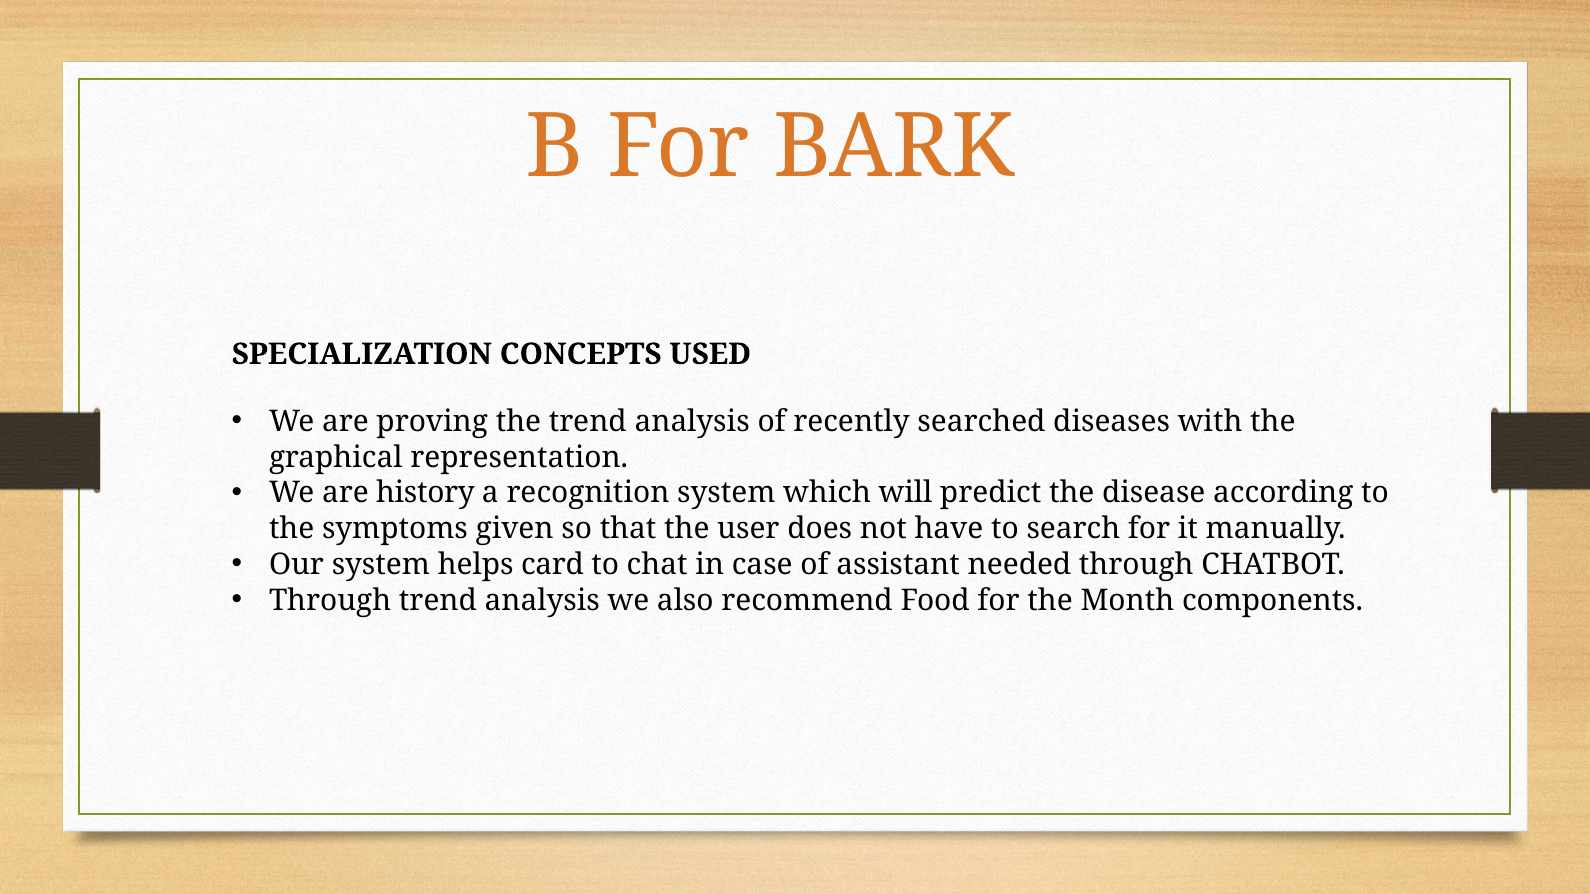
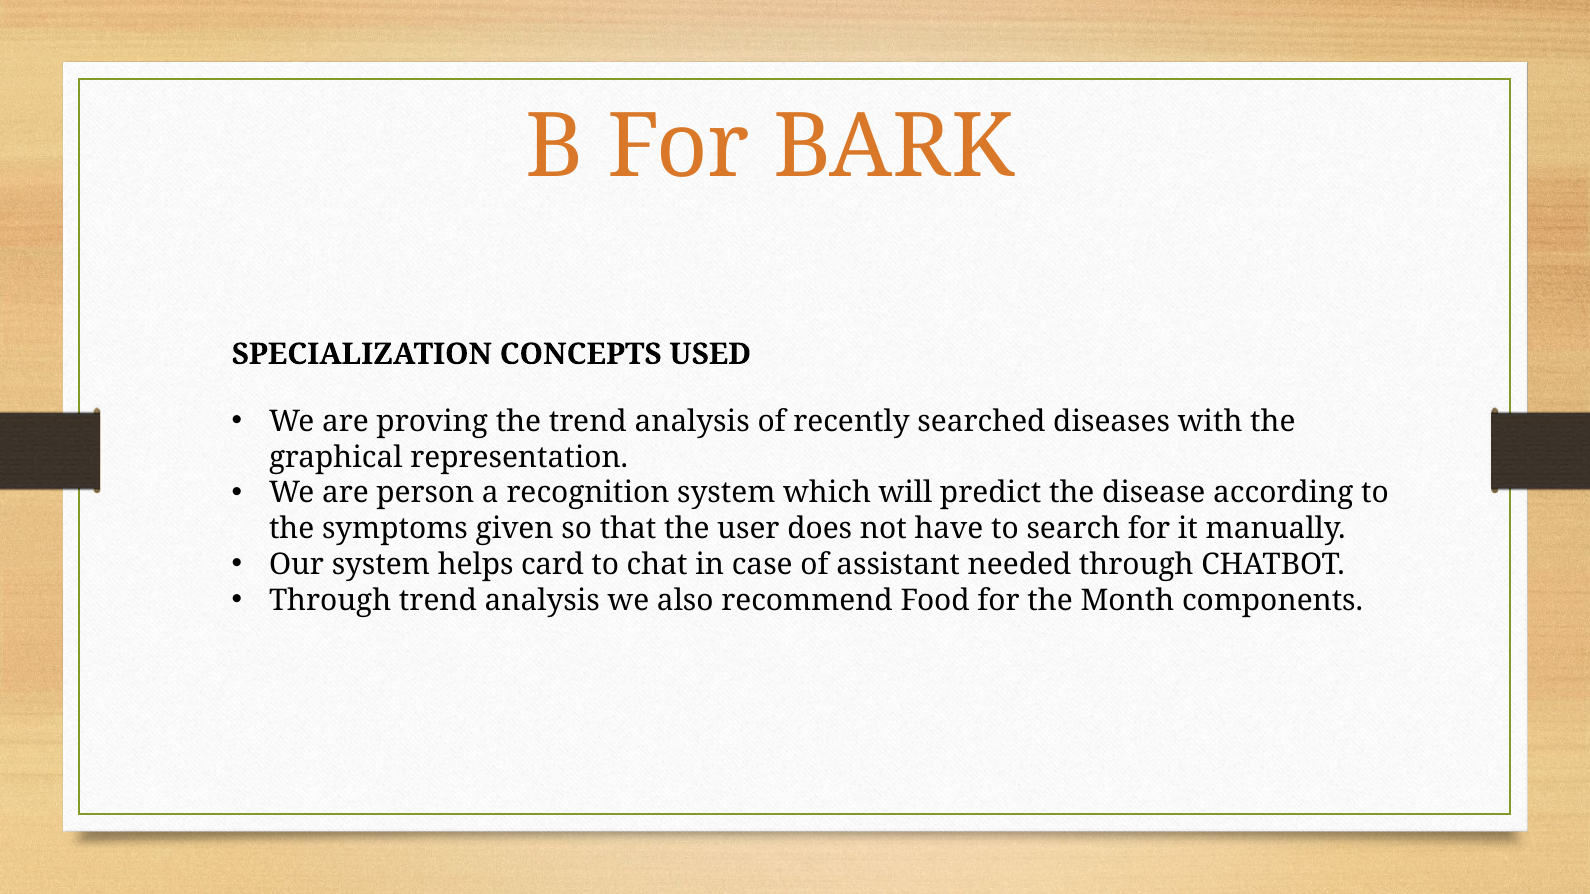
history: history -> person
